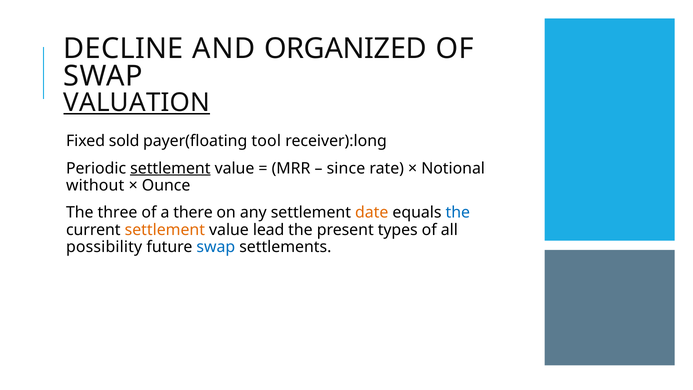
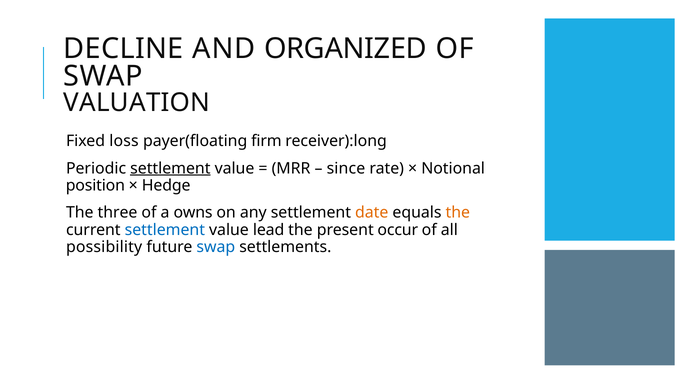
VALUATION underline: present -> none
sold: sold -> loss
tool: tool -> firm
without: without -> position
Ounce: Ounce -> Hedge
there: there -> owns
the at (458, 213) colour: blue -> orange
settlement at (165, 230) colour: orange -> blue
types: types -> occur
